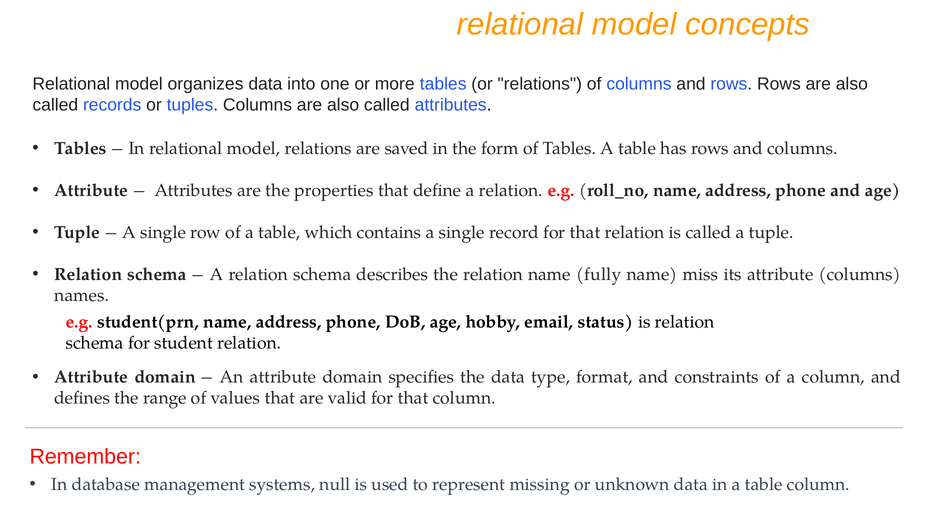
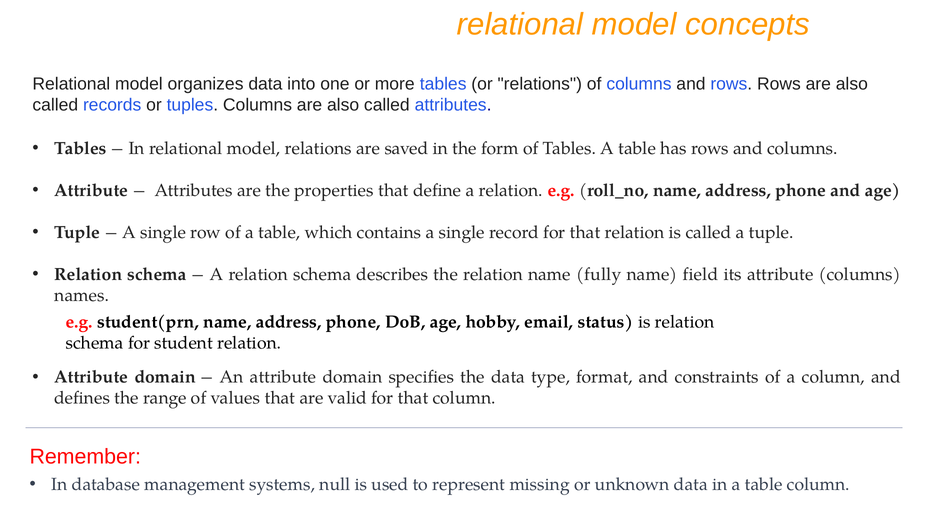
miss: miss -> field
